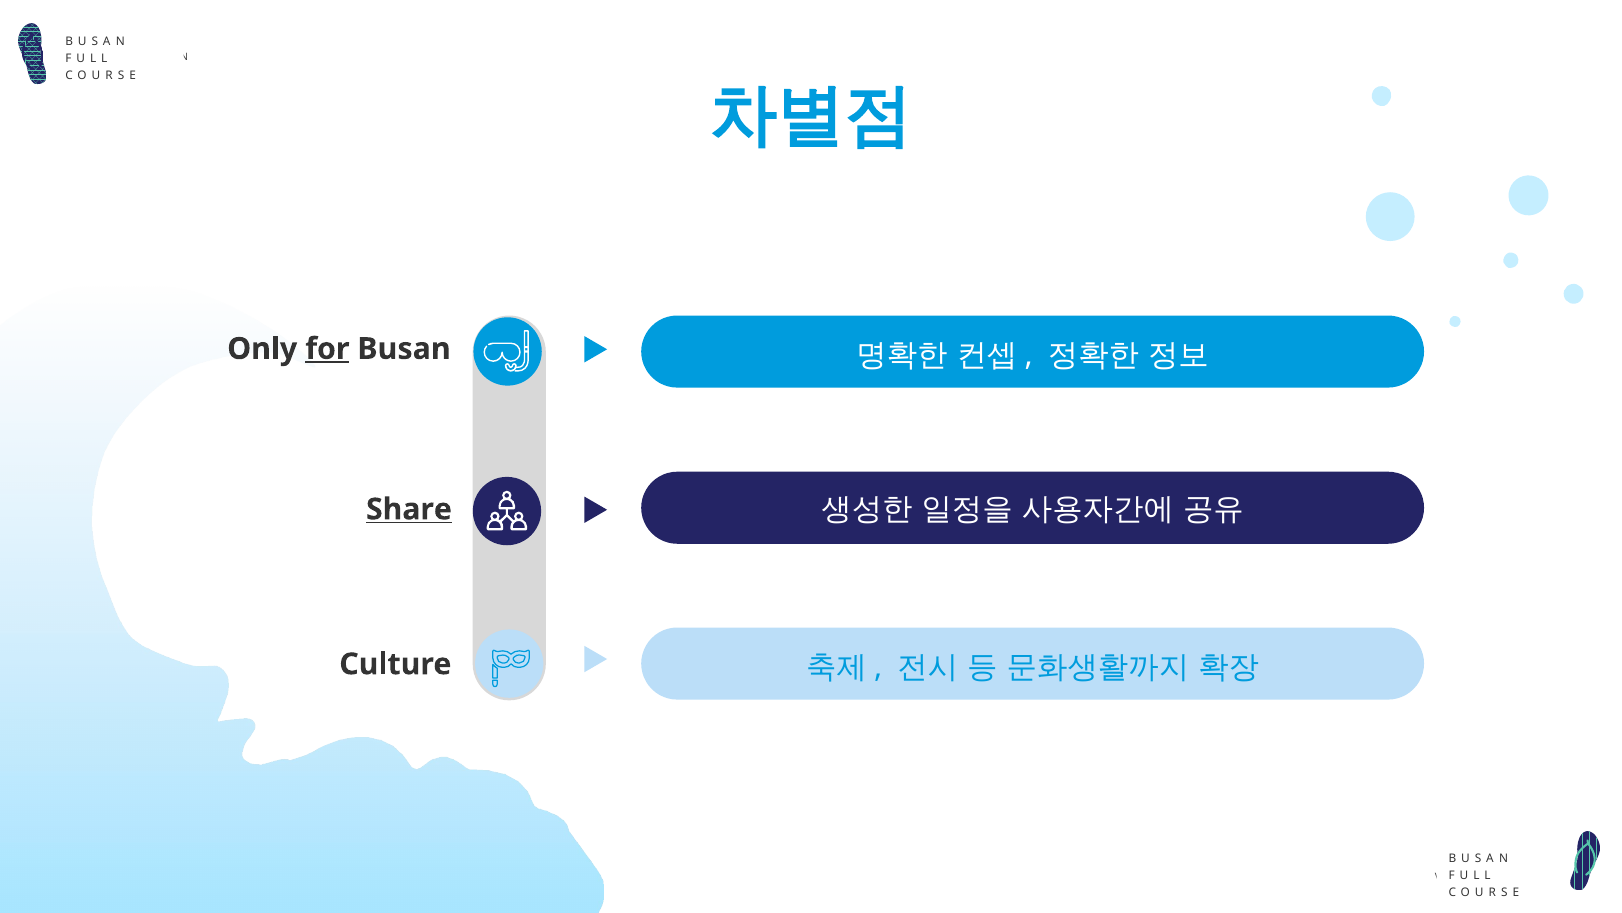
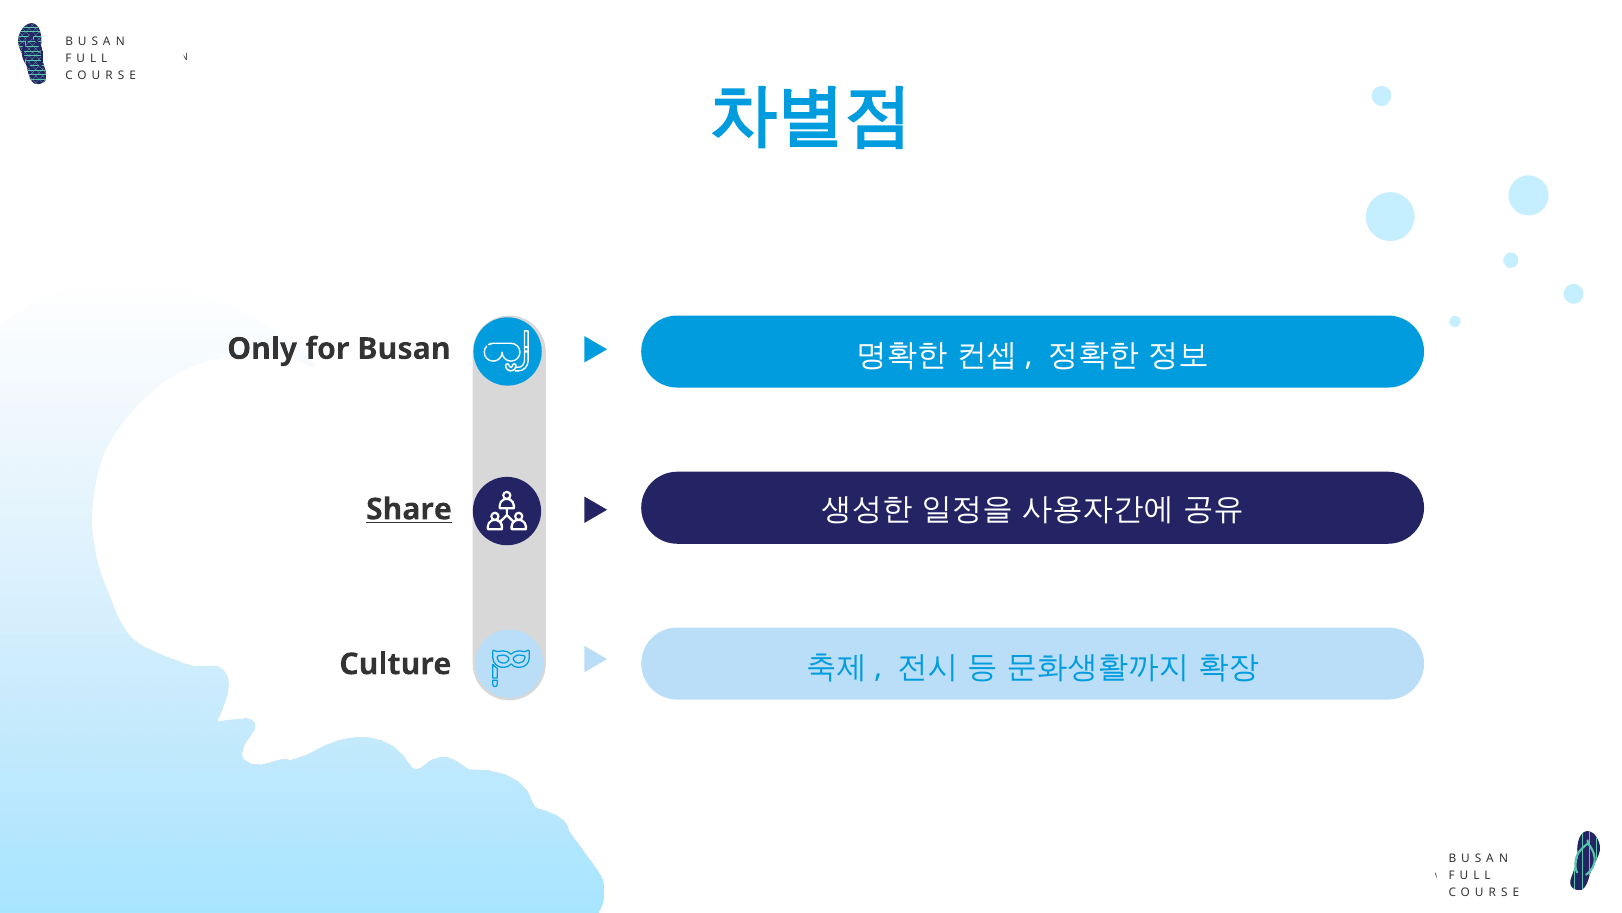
for underline: present -> none
